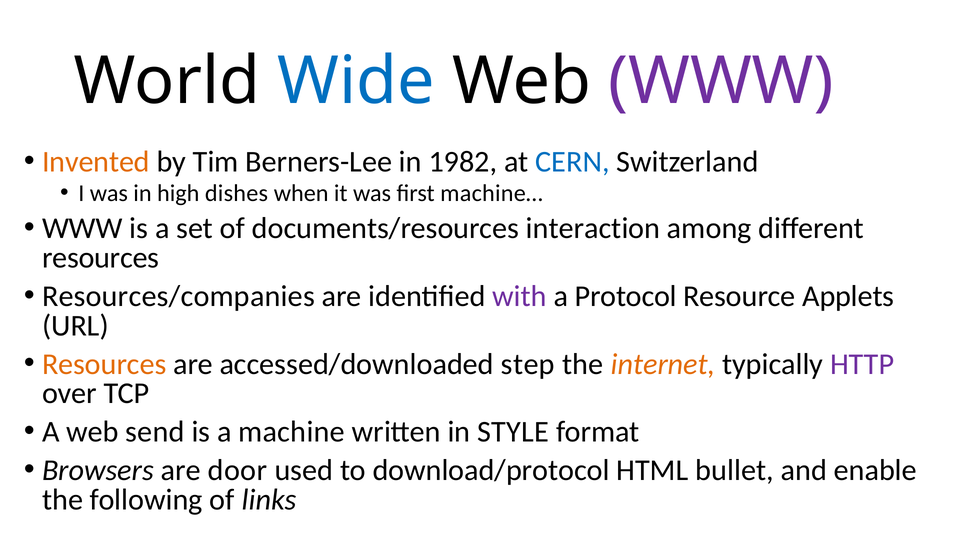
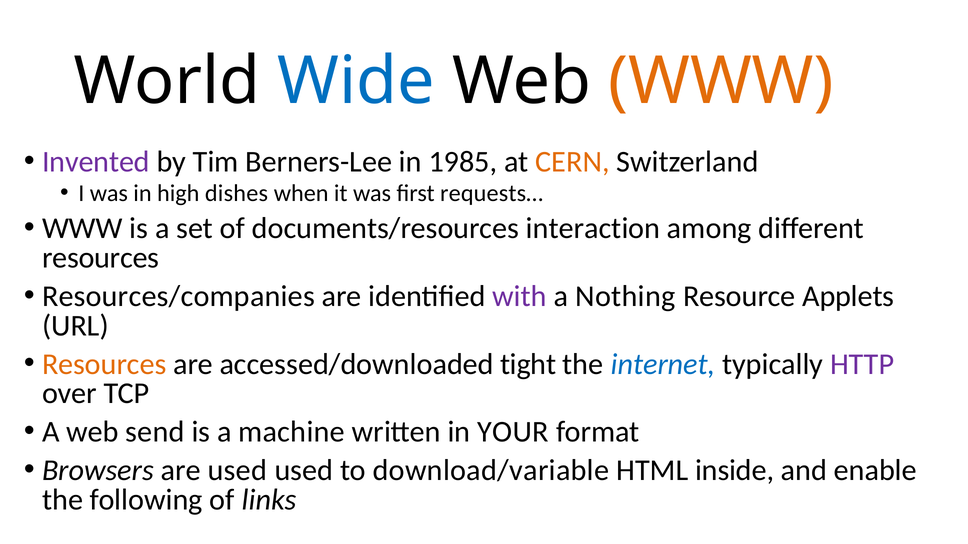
WWW at (721, 81) colour: purple -> orange
Invented colour: orange -> purple
1982: 1982 -> 1985
CERN colour: blue -> orange
machine…: machine… -> requests…
Protocol: Protocol -> Nothing
step: step -> tight
internet colour: orange -> blue
STYLE: STYLE -> YOUR
are door: door -> used
download/protocol: download/protocol -> download/variable
bullet: bullet -> inside
